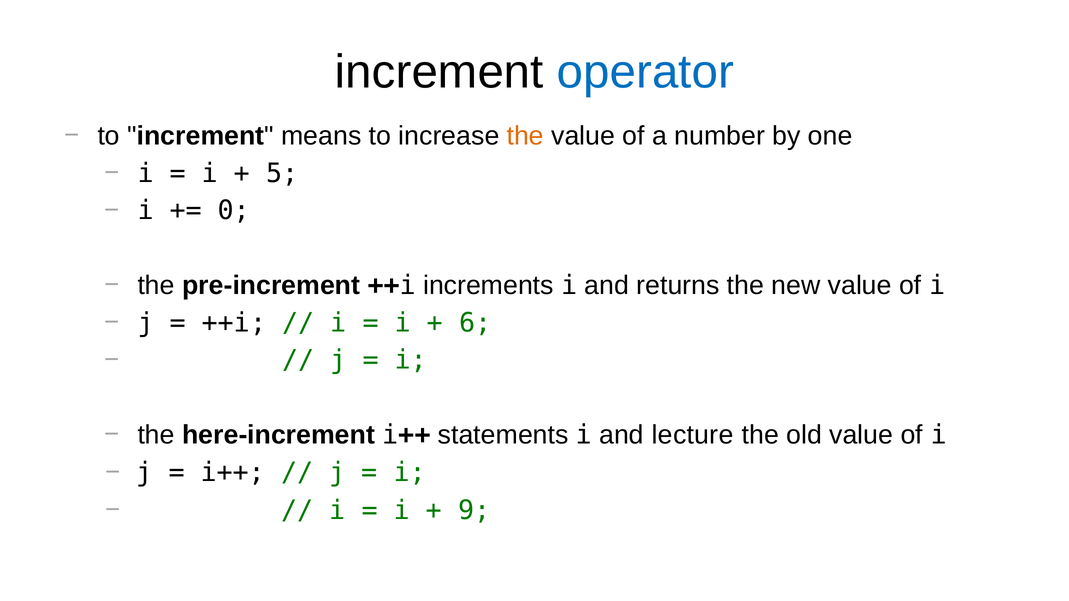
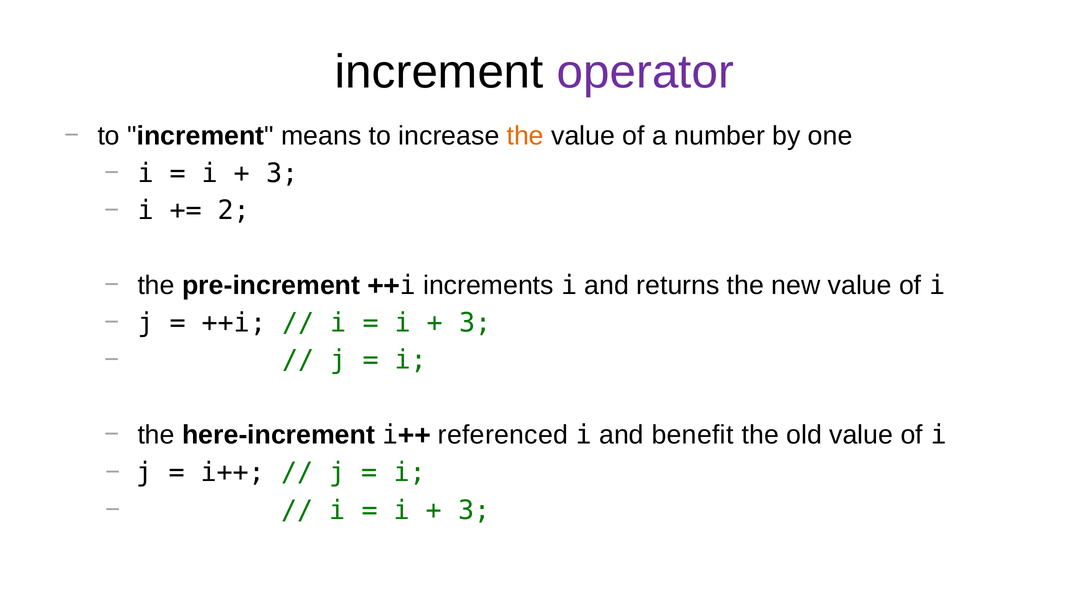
operator colour: blue -> purple
5 at (282, 173): 5 -> 3
0: 0 -> 2
6 at (475, 323): 6 -> 3
statements: statements -> referenced
lecture: lecture -> benefit
9 at (474, 511): 9 -> 3
